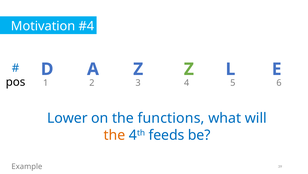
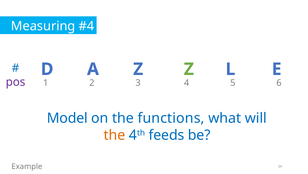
Motivation: Motivation -> Measuring
pos colour: black -> purple
Lower: Lower -> Model
